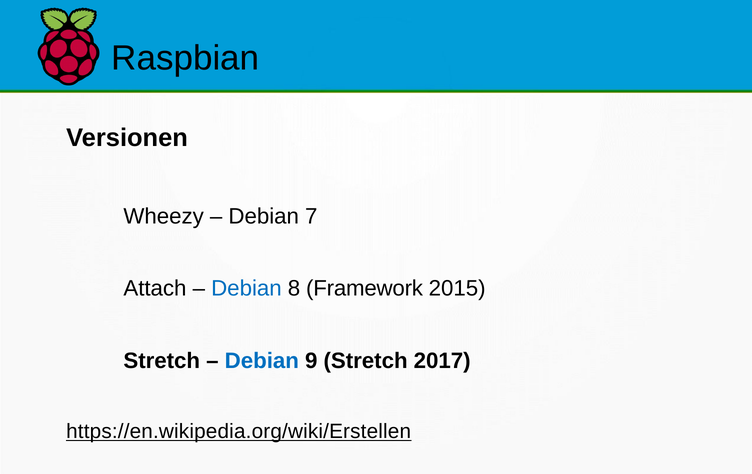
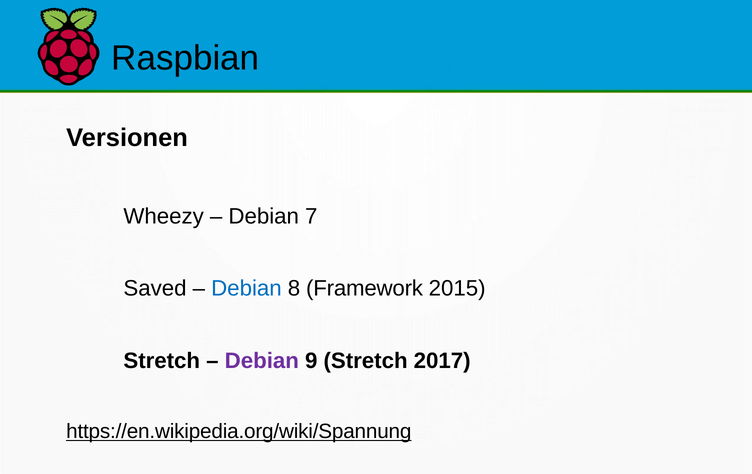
Attach: Attach -> Saved
Debian at (262, 361) colour: blue -> purple
https://en.wikipedia.org/wiki/Erstellen: https://en.wikipedia.org/wiki/Erstellen -> https://en.wikipedia.org/wiki/Spannung
